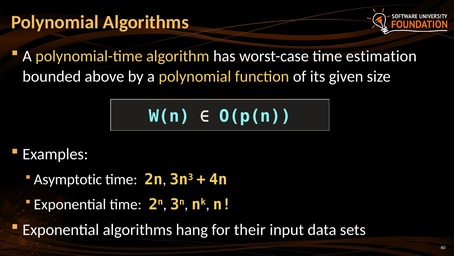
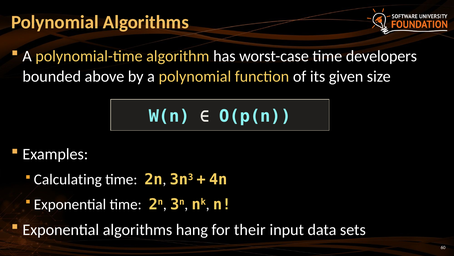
estimation: estimation -> developers
Asymptotic: Asymptotic -> Calculating
